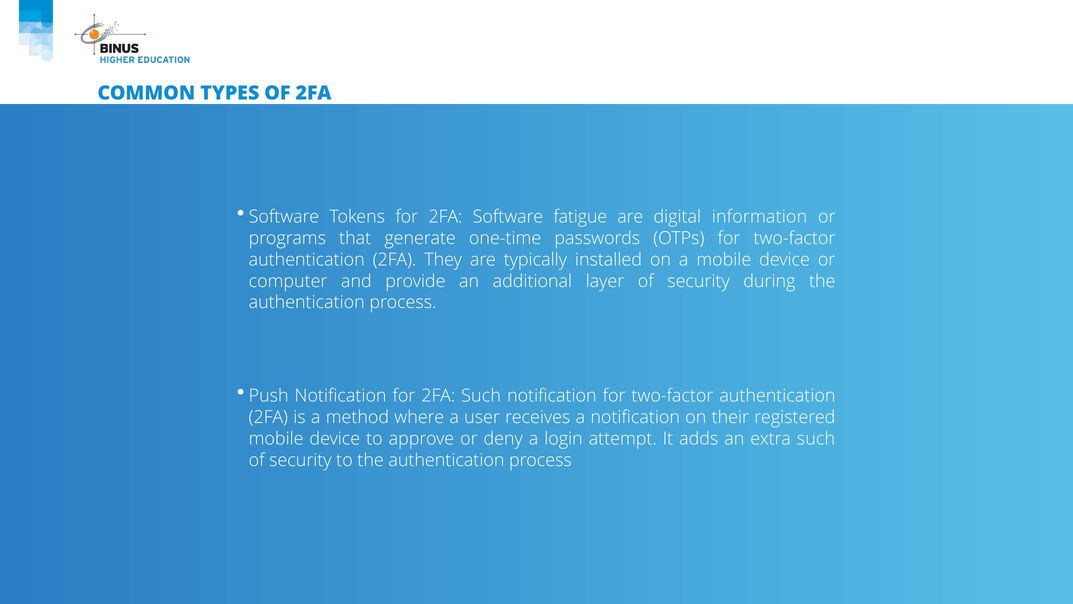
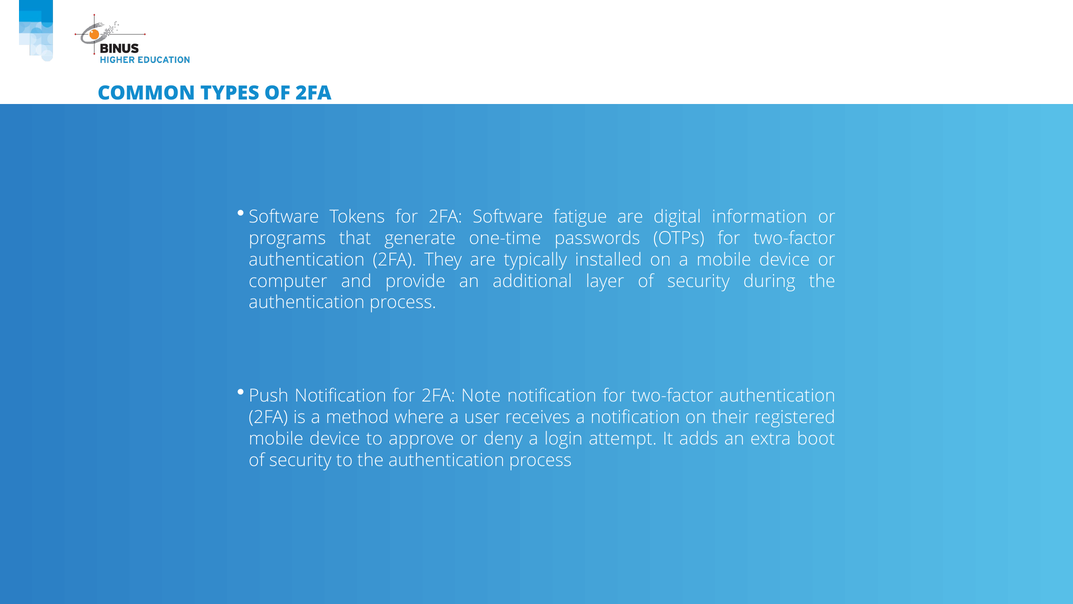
2FA Such: Such -> Note
extra such: such -> boot
